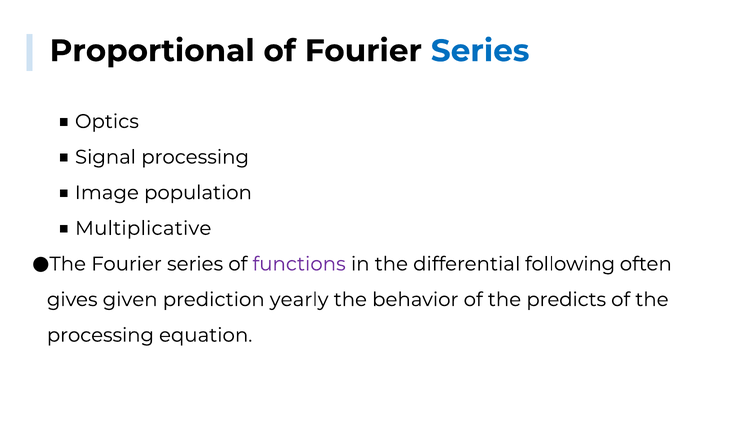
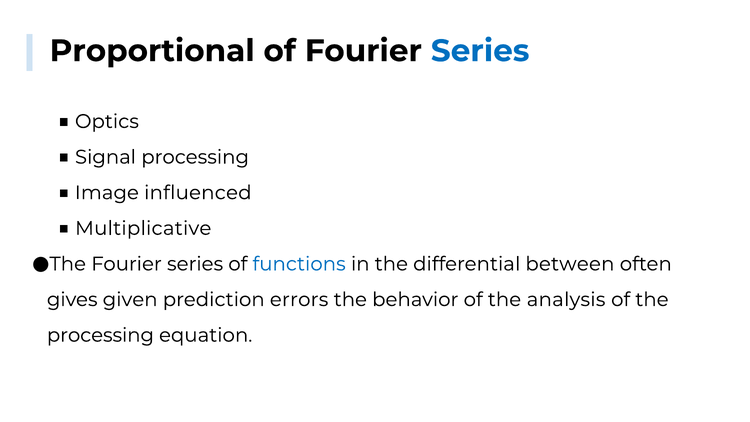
population: population -> influenced
functions colour: purple -> blue
following: following -> between
yearly: yearly -> errors
predicts: predicts -> analysis
